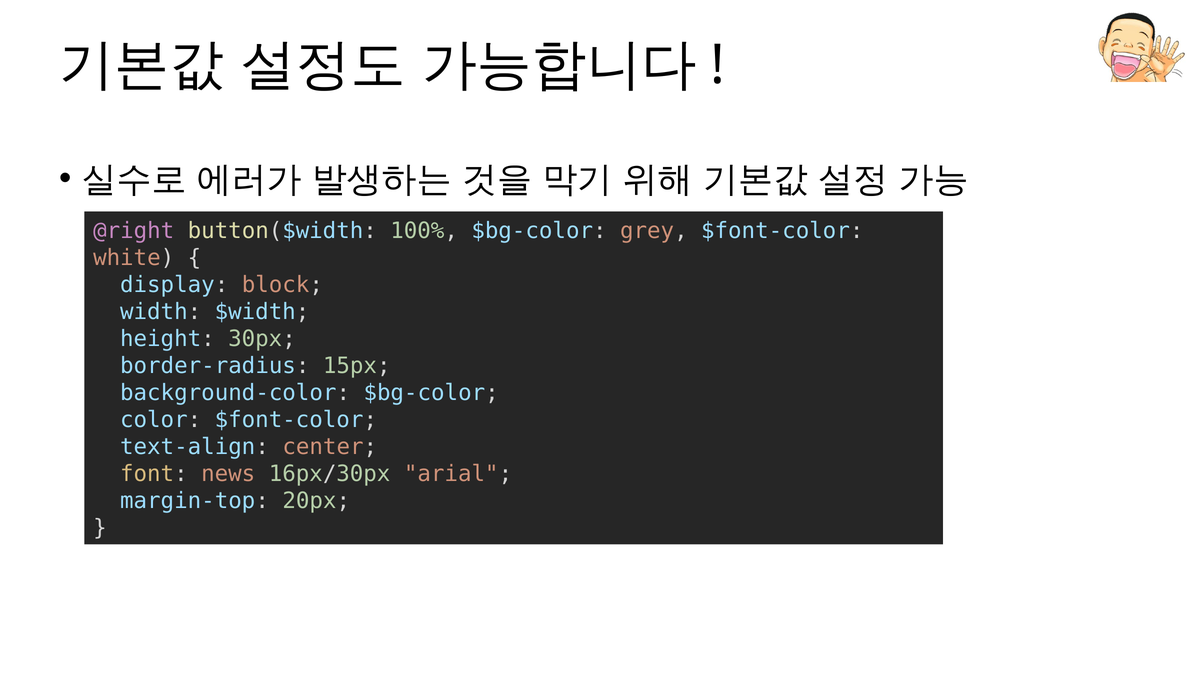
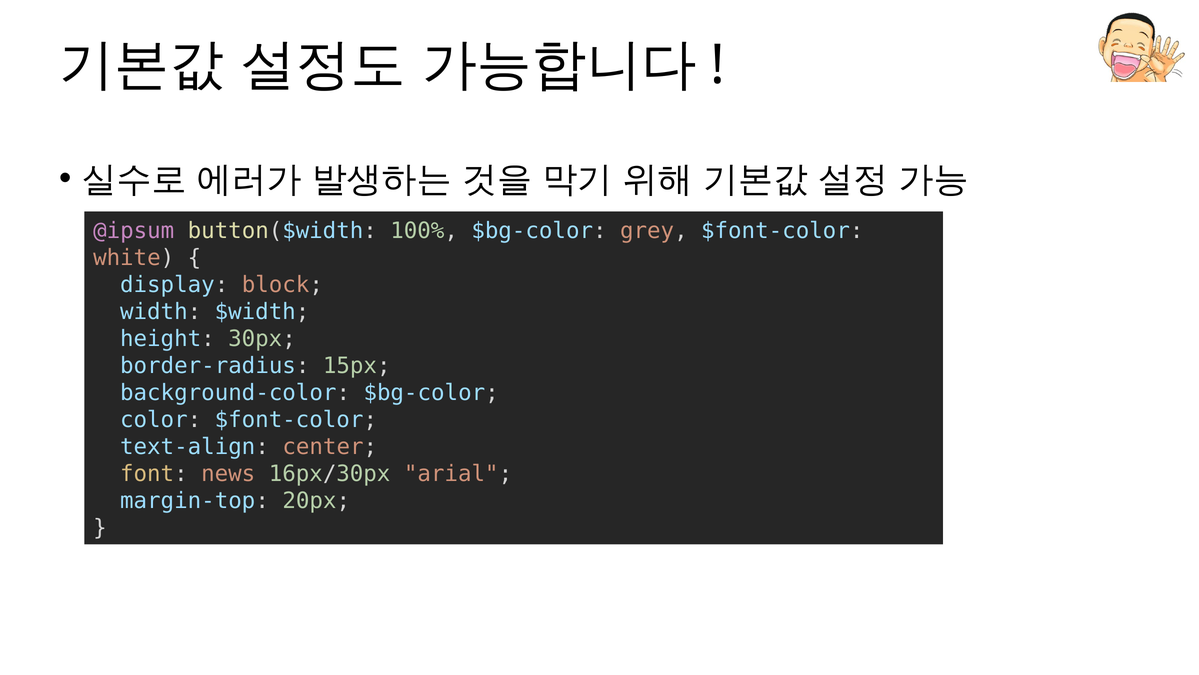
@right: @right -> @ipsum
